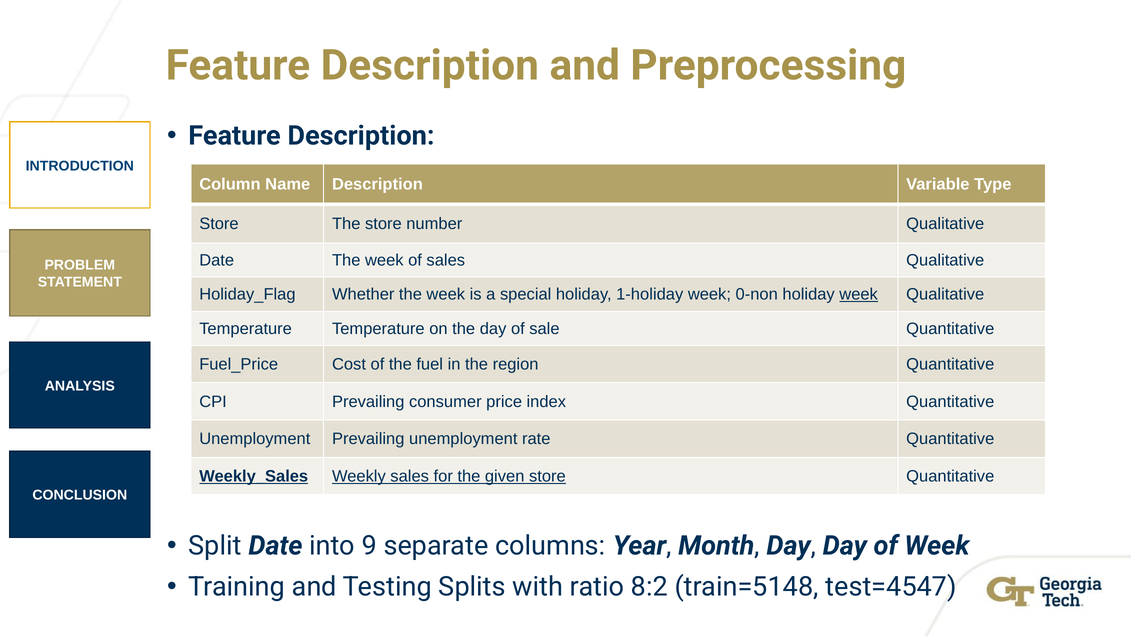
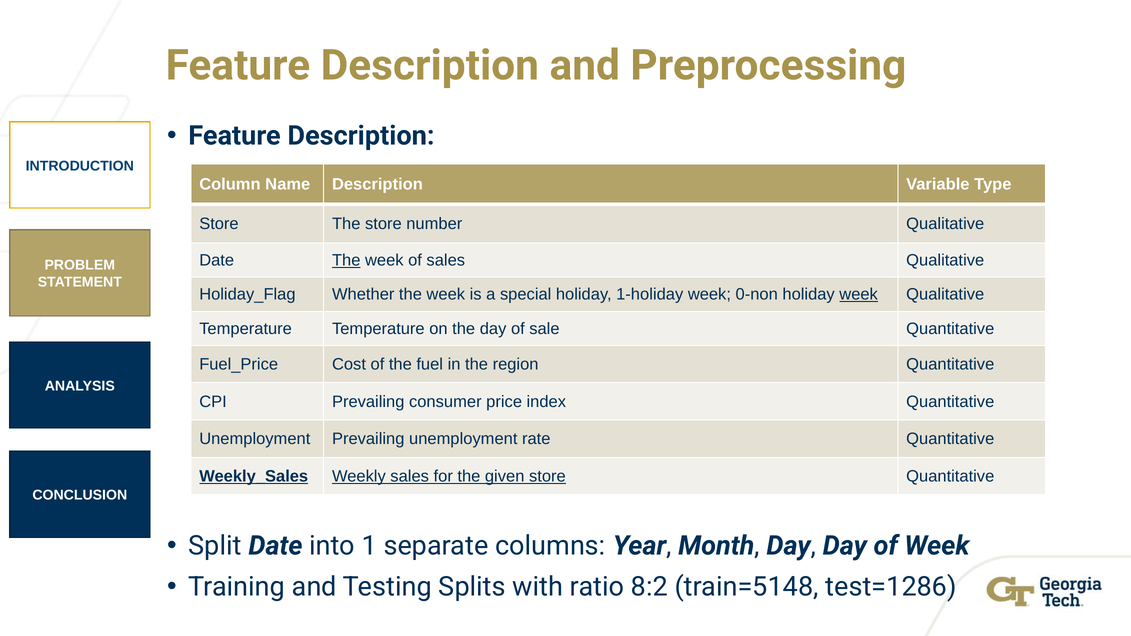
The at (346, 260) underline: none -> present
9: 9 -> 1
test=4547: test=4547 -> test=1286
